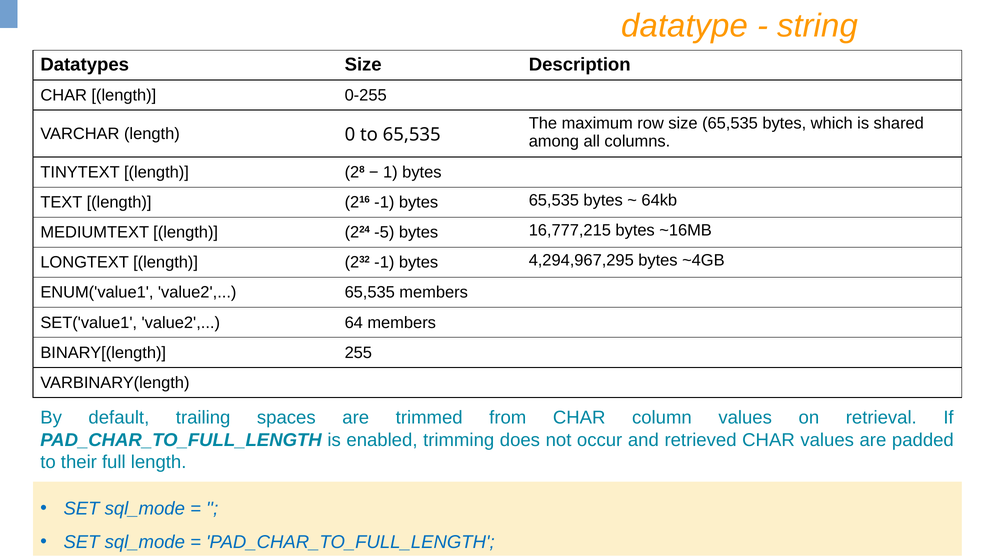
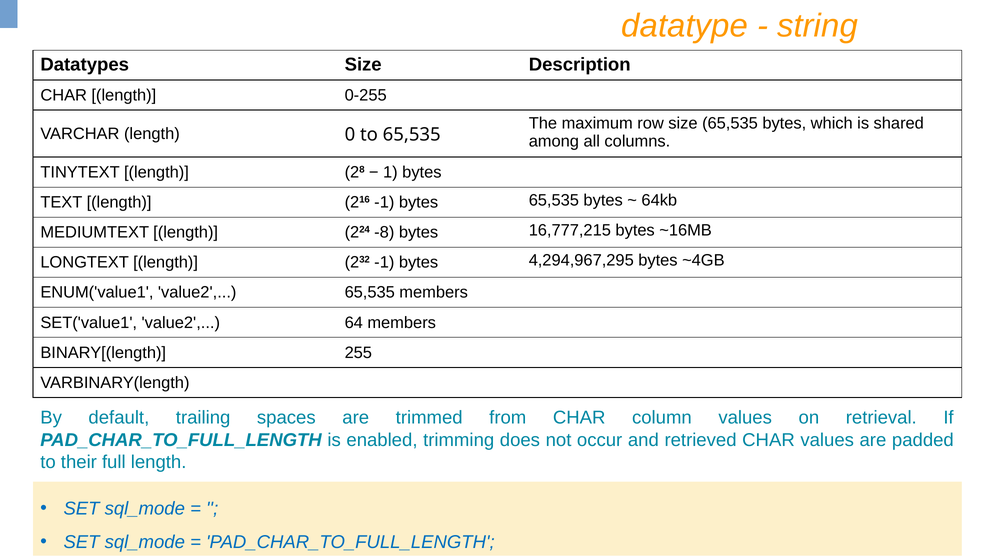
-5: -5 -> -8
